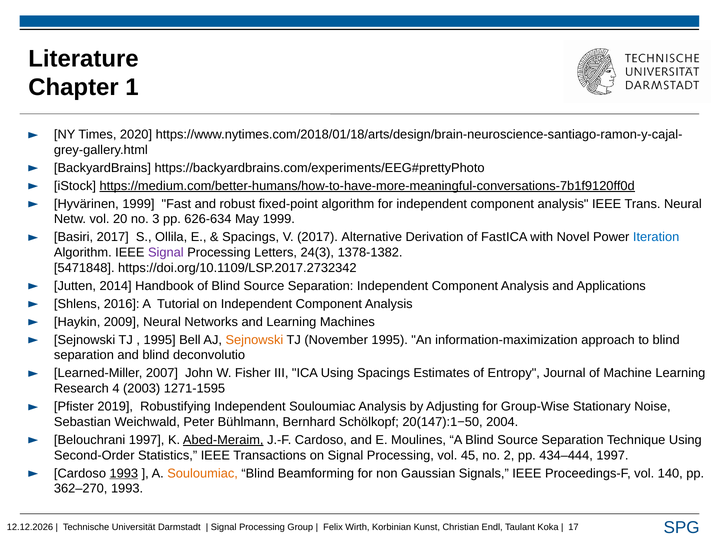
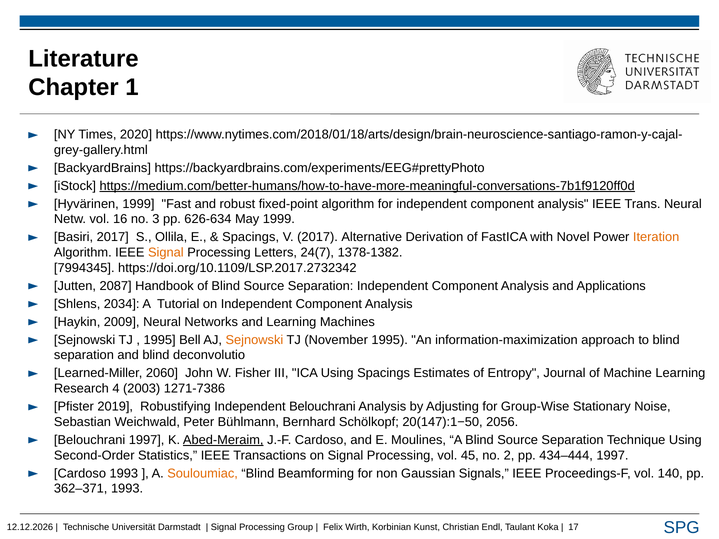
20: 20 -> 16
Iteration colour: blue -> orange
Signal at (166, 253) colour: purple -> orange
24(3: 24(3 -> 24(7
5471848: 5471848 -> 7994345
2014: 2014 -> 2087
2016: 2016 -> 2034
2007: 2007 -> 2060
1271-1595: 1271-1595 -> 1271-7386
Independent Souloumiac: Souloumiac -> Belouchrani
2004: 2004 -> 2056
1993 at (124, 474) underline: present -> none
362–270: 362–270 -> 362–371
